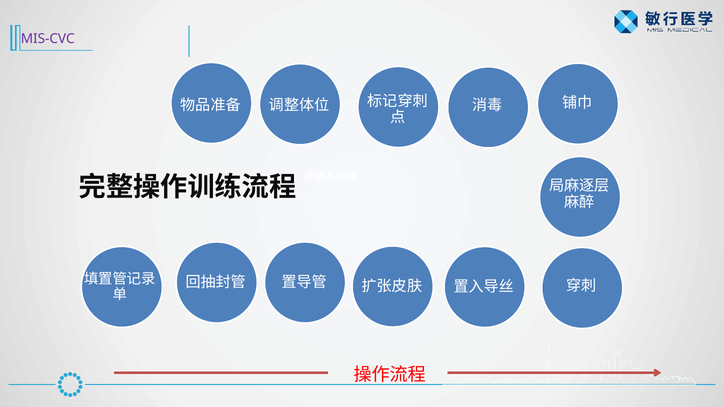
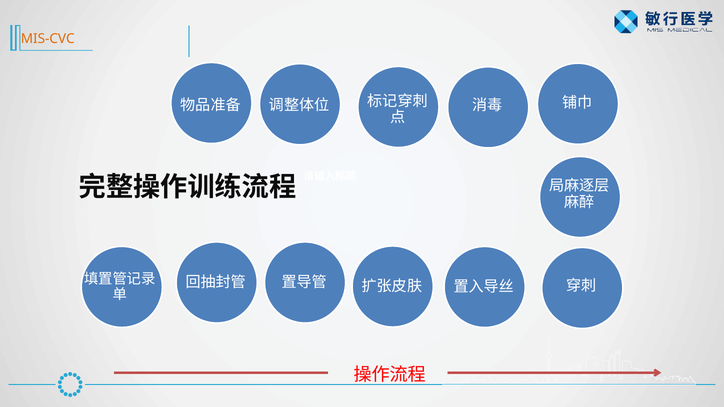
MIS-CVC colour: purple -> orange
